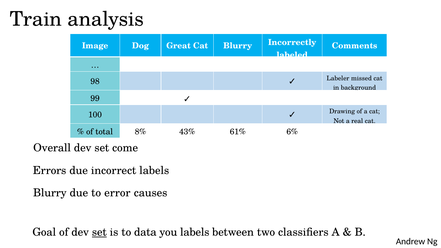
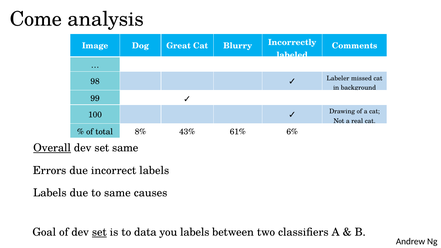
Train: Train -> Come
Overall underline: none -> present
set come: come -> same
Blurry at (50, 193): Blurry -> Labels
to error: error -> same
